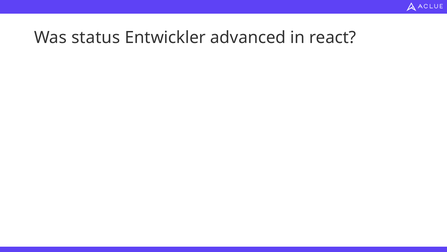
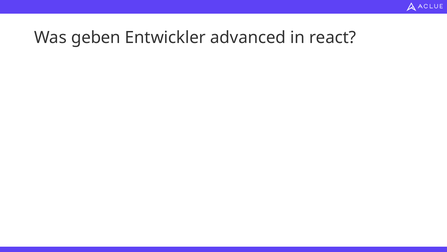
status: status -> geben
